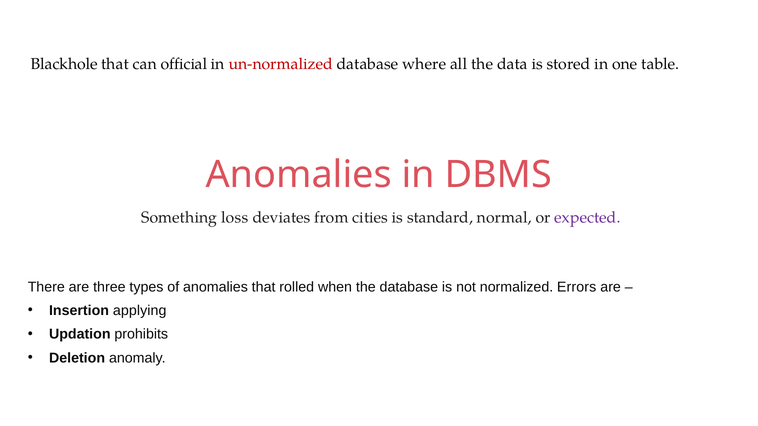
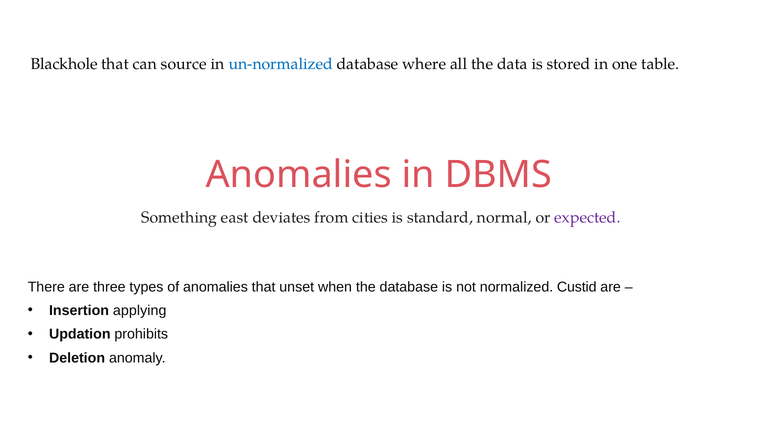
official: official -> source
un-normalized colour: red -> blue
loss: loss -> east
rolled: rolled -> unset
Errors: Errors -> Custid
